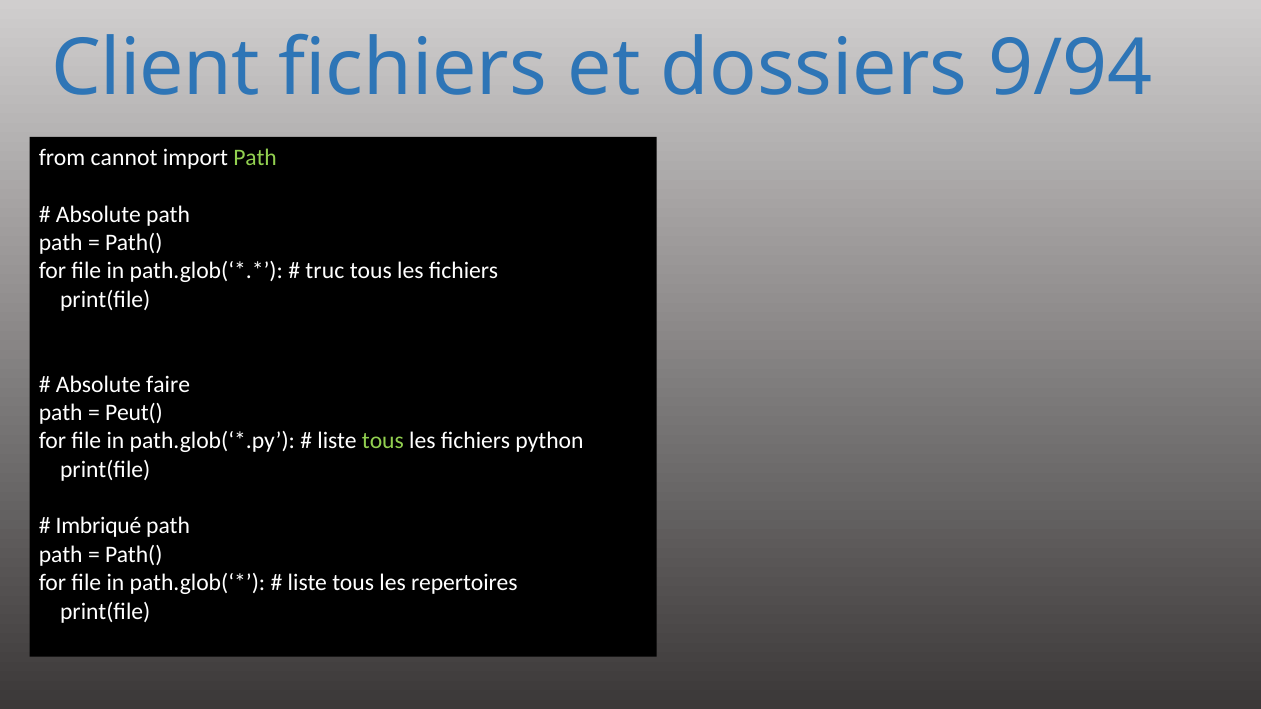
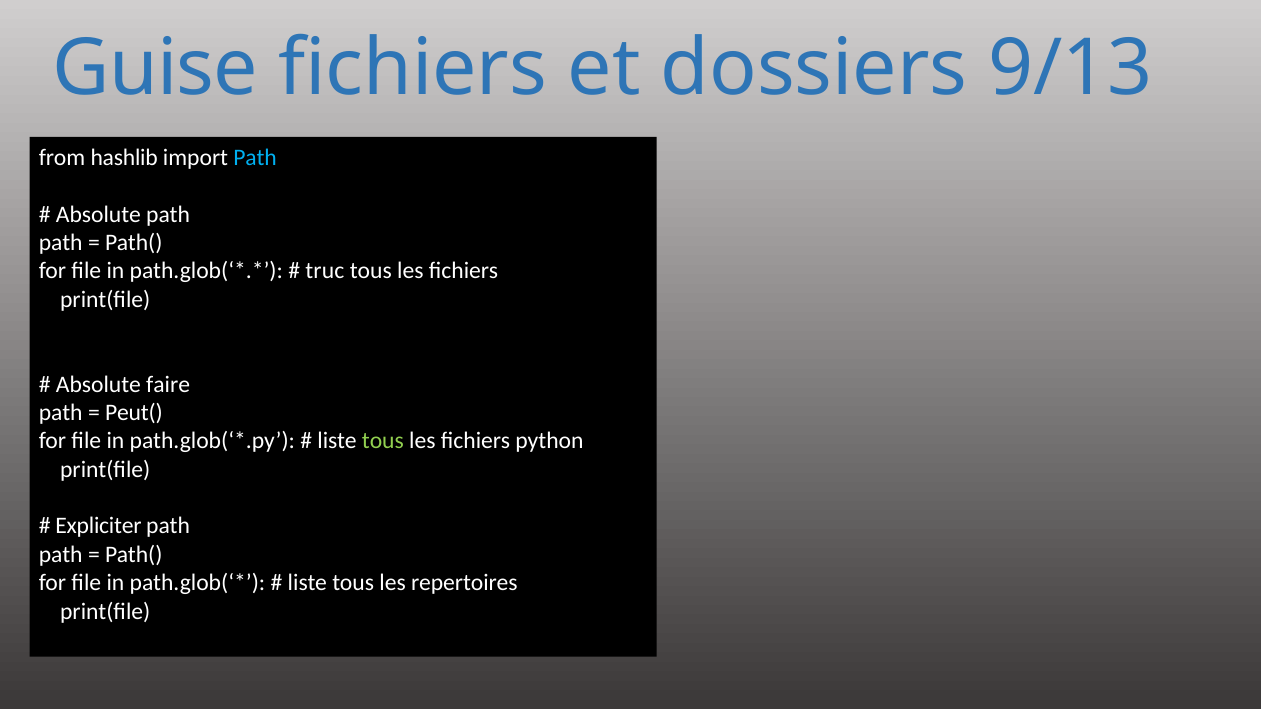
Client: Client -> Guise
9/94: 9/94 -> 9/13
cannot: cannot -> hashlib
Path at (255, 158) colour: light green -> light blue
Imbriqué: Imbriqué -> Expliciter
